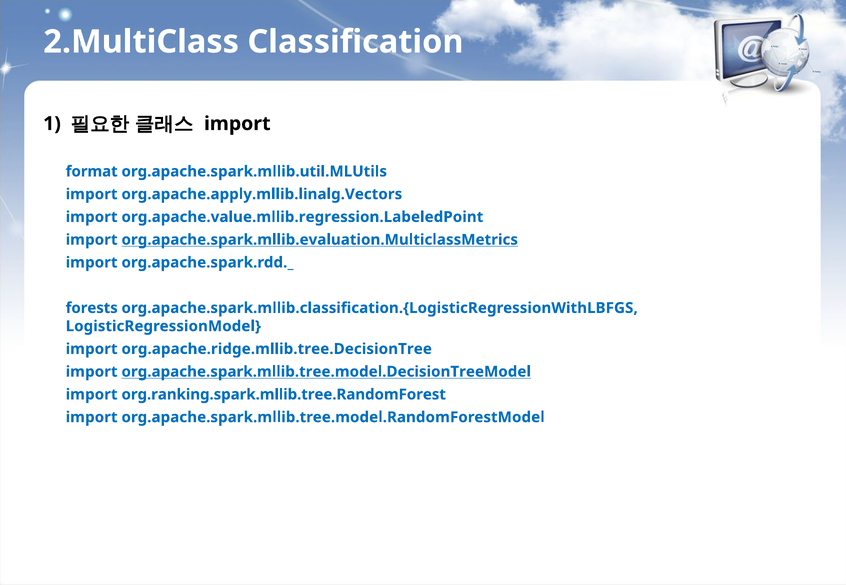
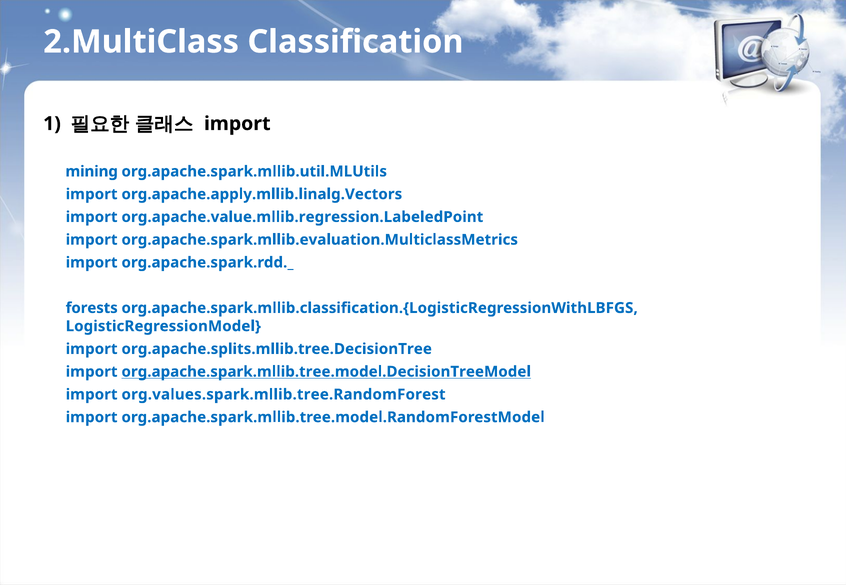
format: format -> mining
org.apache.spark.mllib.evaluation.MulticlassMetrics underline: present -> none
org.apache.ridge.mllib.tree.DecisionTree: org.apache.ridge.mllib.tree.DecisionTree -> org.apache.splits.mllib.tree.DecisionTree
org.ranking.spark.mllib.tree.RandomForest: org.ranking.spark.mllib.tree.RandomForest -> org.values.spark.mllib.tree.RandomForest
